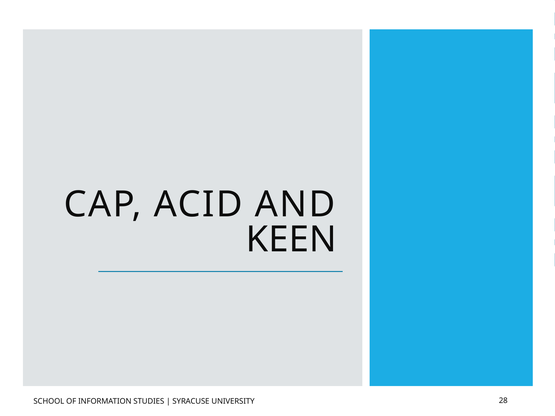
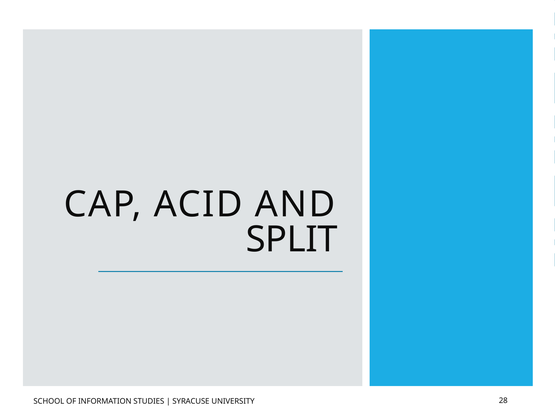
KEEN: KEEN -> SPLIT
